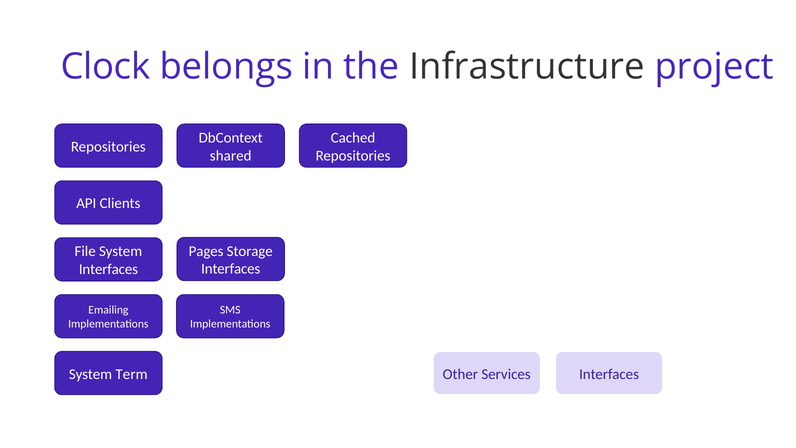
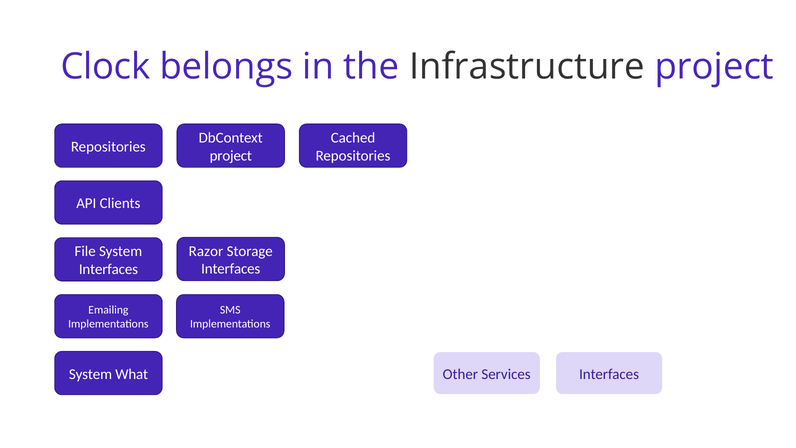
shared at (231, 156): shared -> project
Pages: Pages -> Razor
Term: Term -> What
